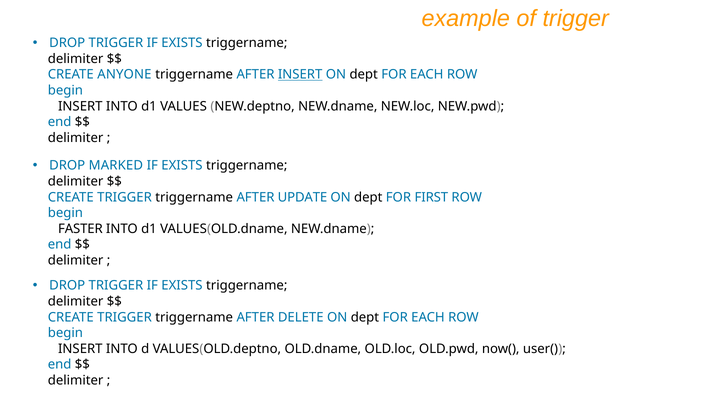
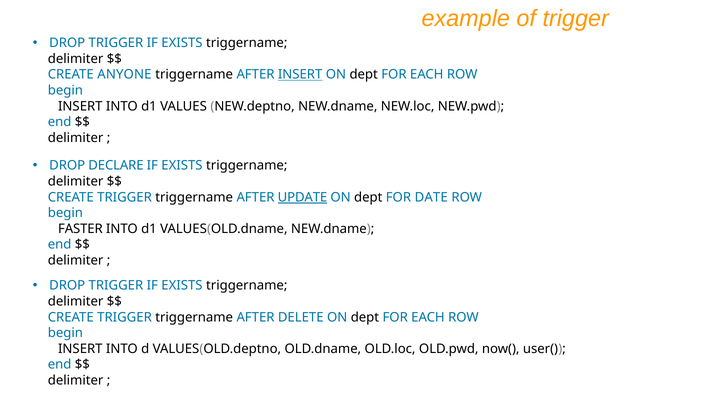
MARKED: MARKED -> DECLARE
UPDATE underline: none -> present
FIRST: FIRST -> DATE
